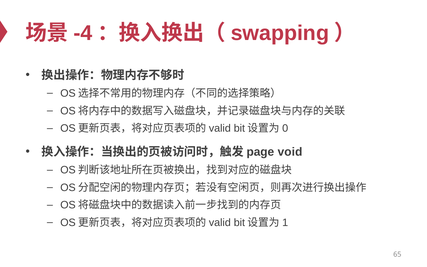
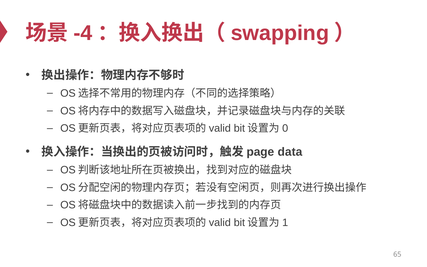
void: void -> data
